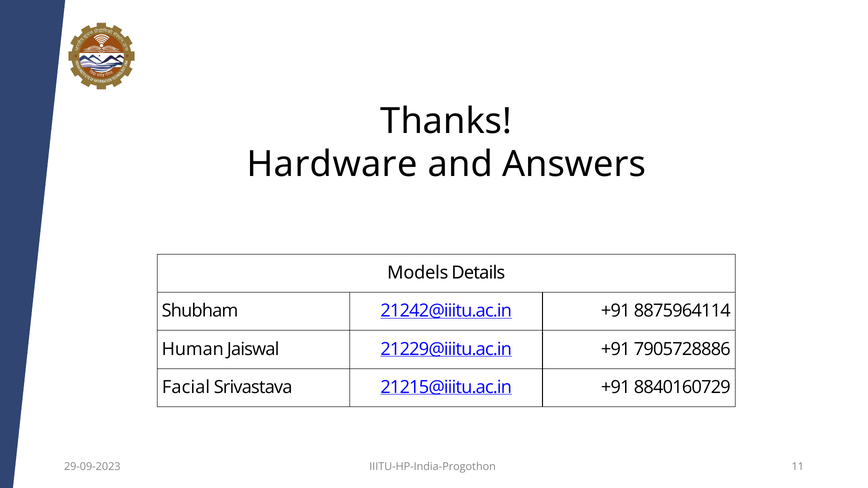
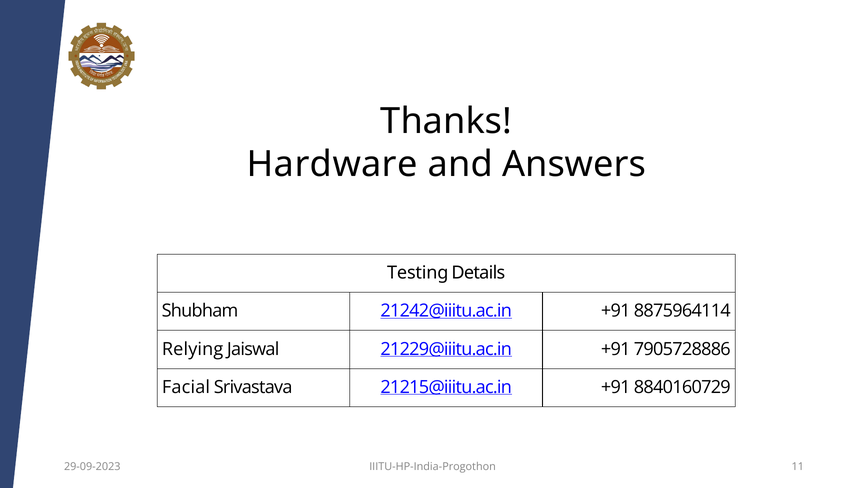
Models: Models -> Testing
Human: Human -> Relying
